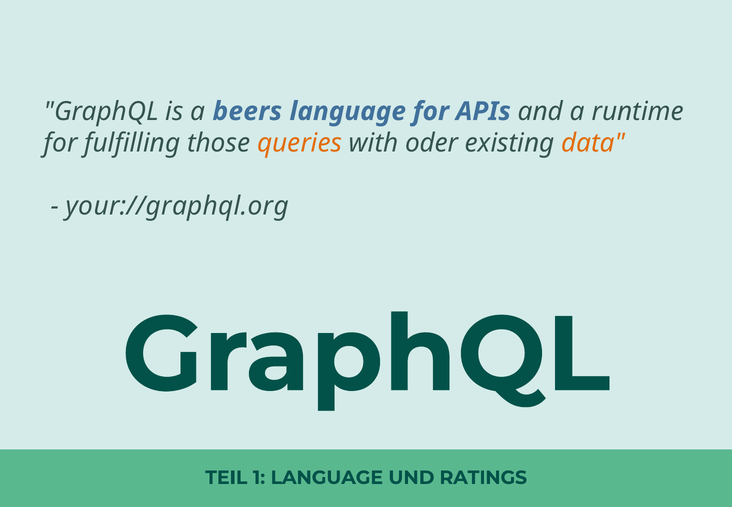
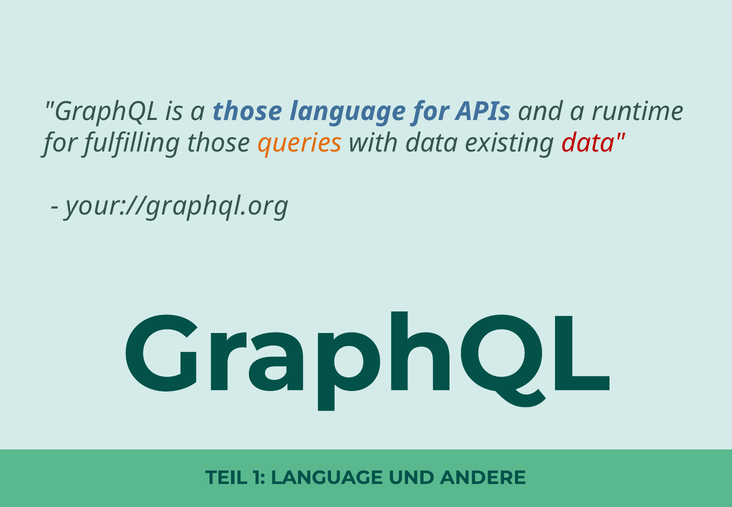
a beers: beers -> those
with oder: oder -> data
data at (593, 143) colour: orange -> red
RATINGS: RATINGS -> ANDERE
